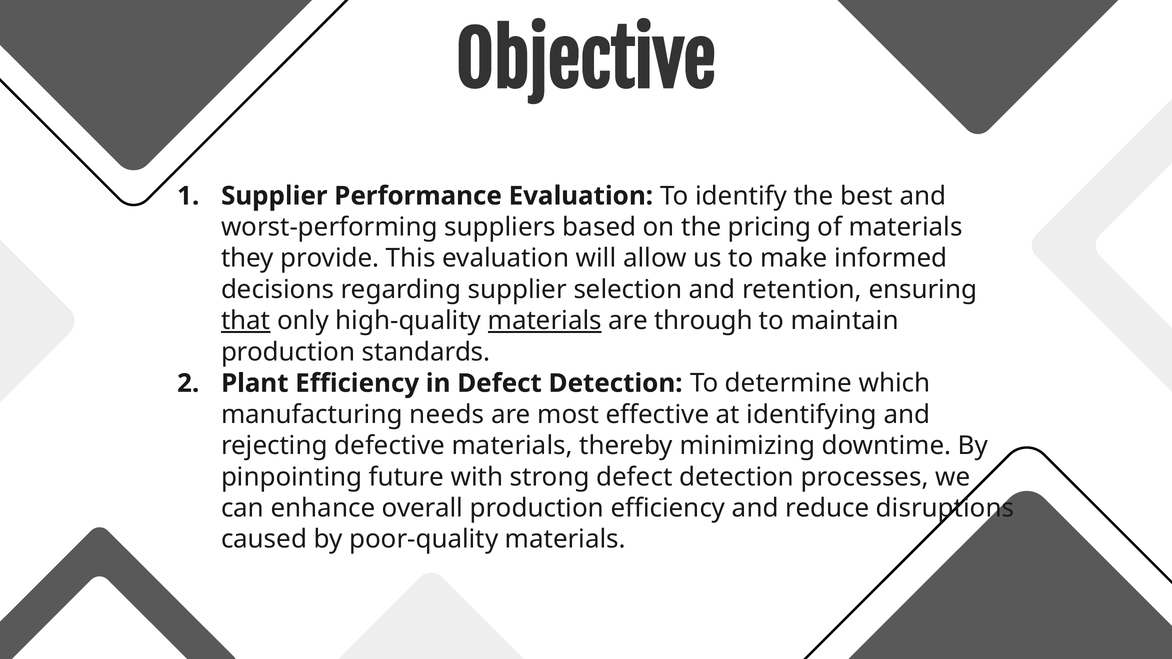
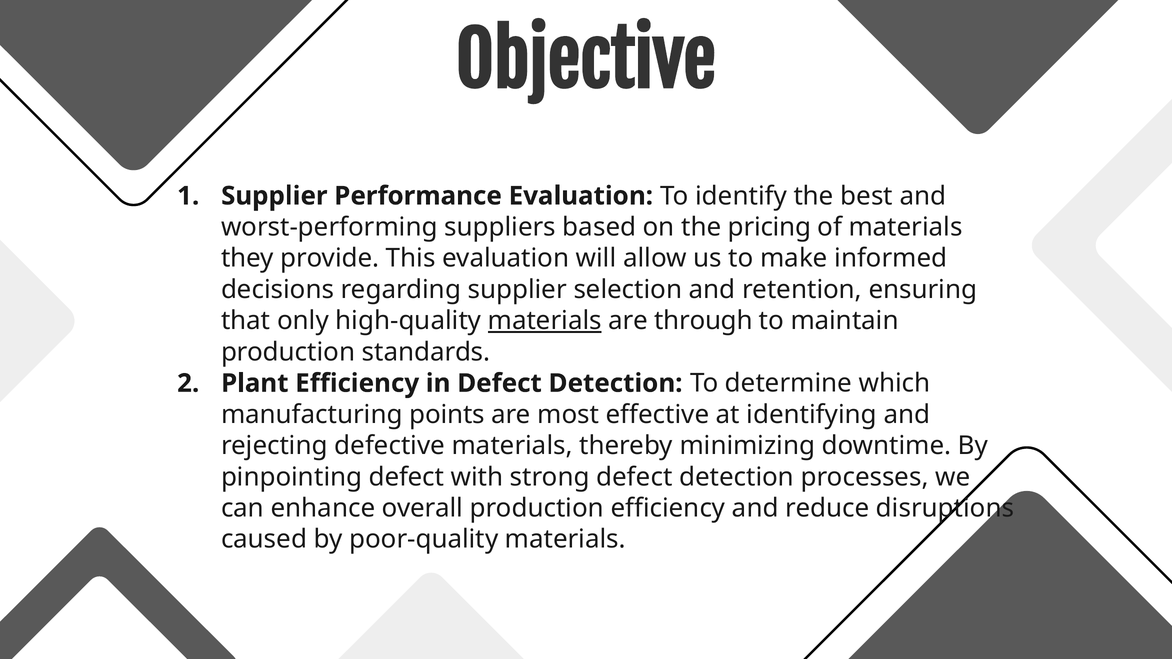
that underline: present -> none
needs: needs -> points
pinpointing future: future -> defect
